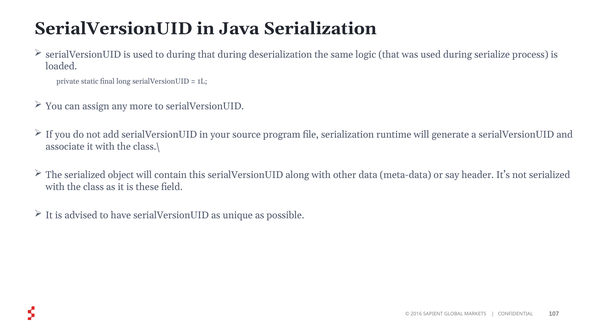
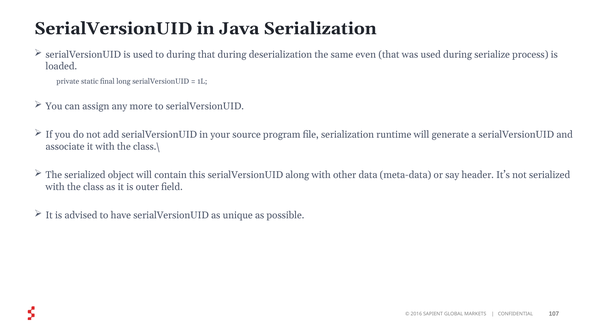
logic: logic -> even
these: these -> outer
